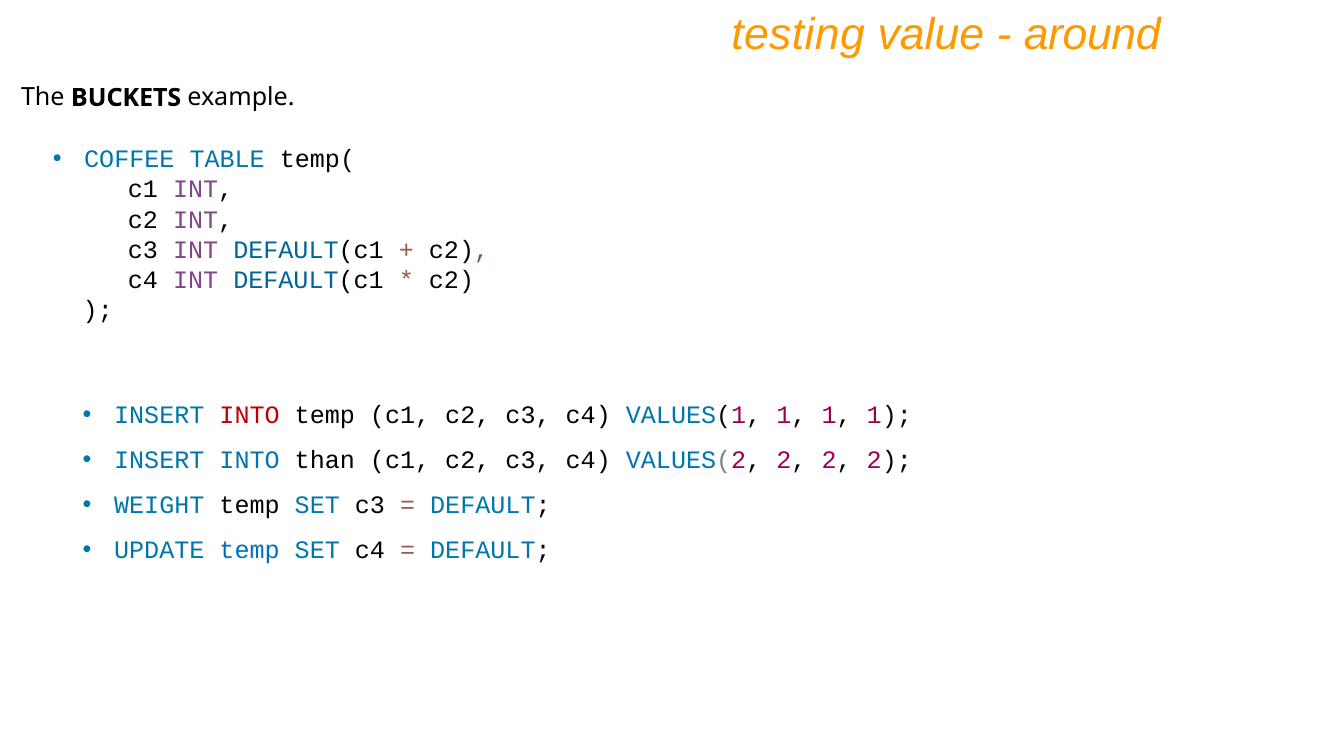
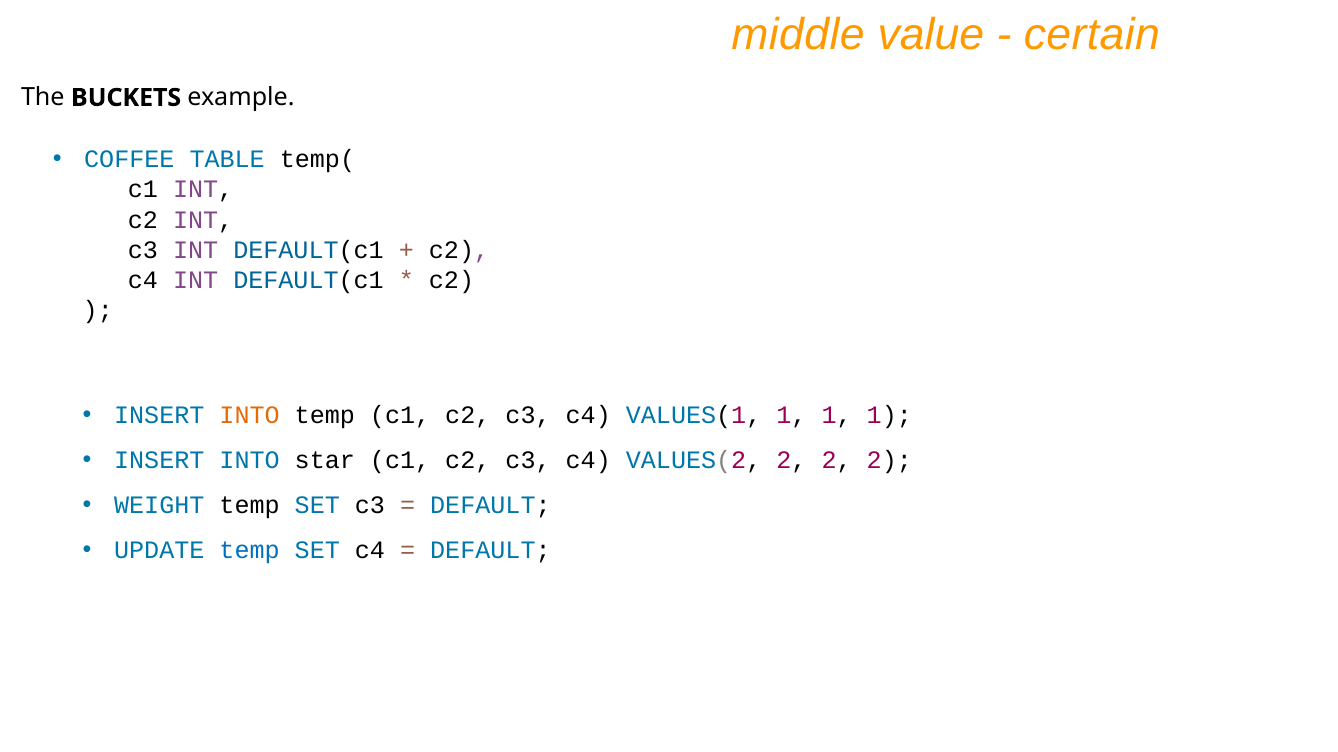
testing: testing -> middle
around: around -> certain
INTO at (250, 416) colour: red -> orange
than: than -> star
